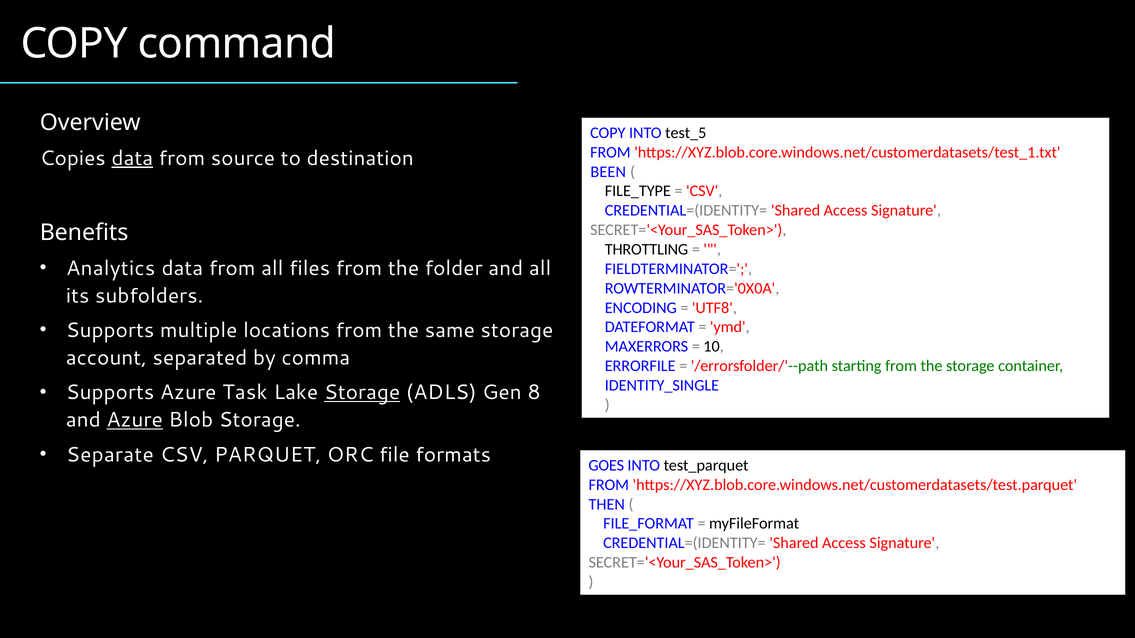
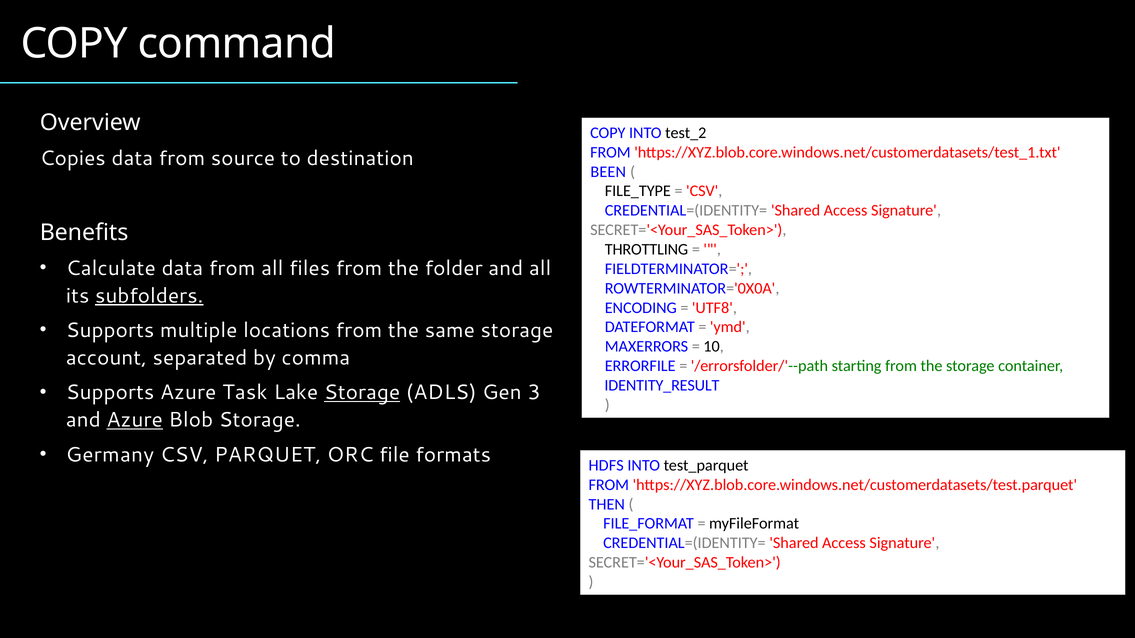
test_5: test_5 -> test_2
data at (132, 158) underline: present -> none
Analytics: Analytics -> Calculate
subfolders underline: none -> present
IDENTITY_SINGLE: IDENTITY_SINGLE -> IDENTITY_RESULT
8: 8 -> 3
Separate: Separate -> Germany
GOES: GOES -> HDFS
